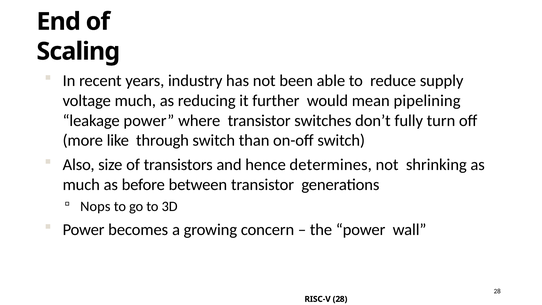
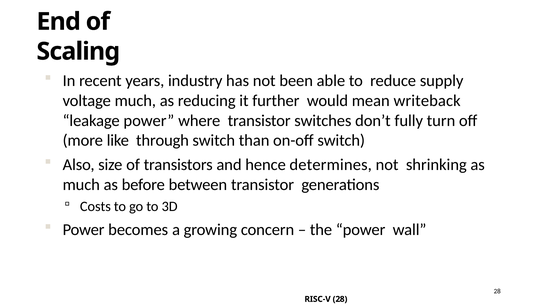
pipelining: pipelining -> writeback
Nops: Nops -> Costs
